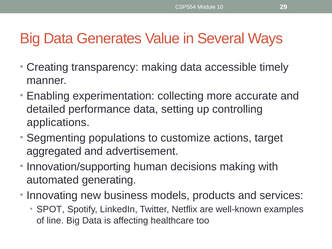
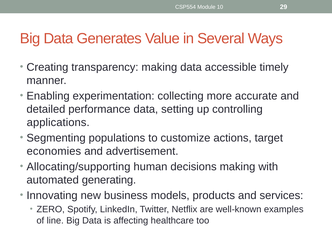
aggregated: aggregated -> economies
Innovation/supporting: Innovation/supporting -> Allocating/supporting
SPOT: SPOT -> ZERO
